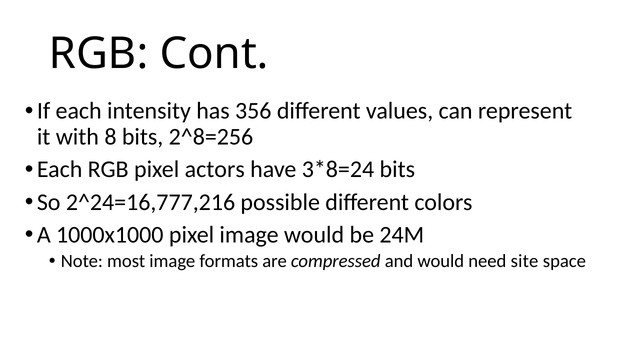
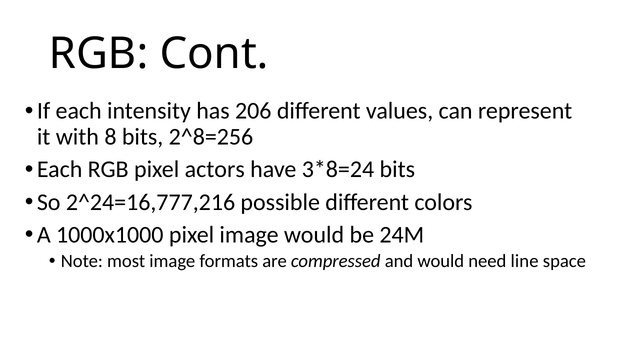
356: 356 -> 206
site: site -> line
